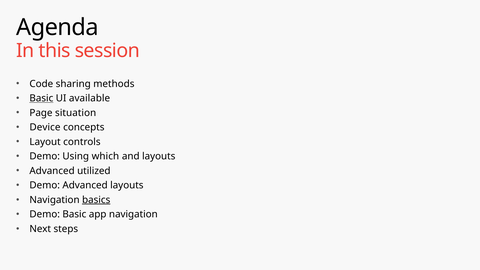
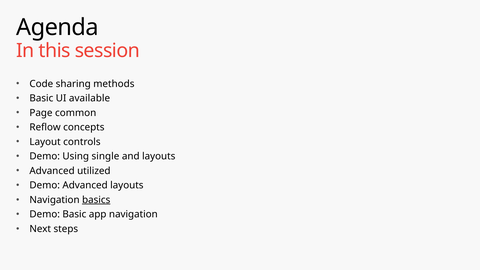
Basic at (41, 98) underline: present -> none
situation: situation -> common
Device: Device -> Reflow
which: which -> single
